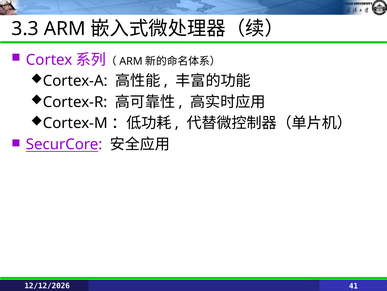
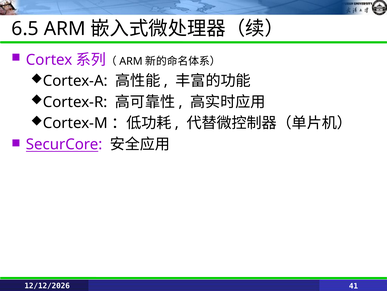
3.3: 3.3 -> 6.5
